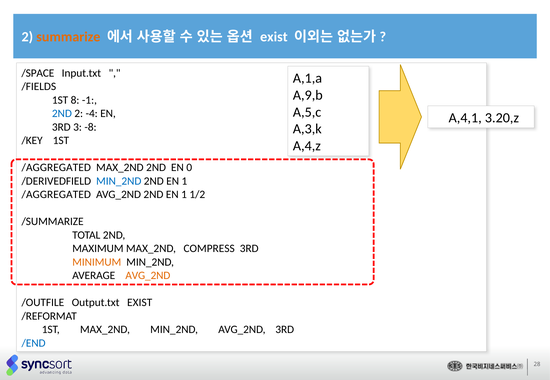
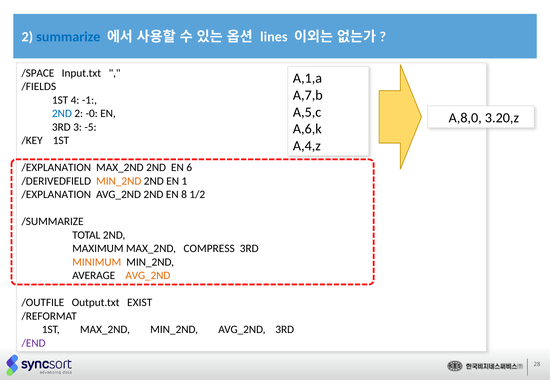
summarize colour: orange -> blue
exist at (274, 37): exist -> lines
A,9,b: A,9,b -> A,7,b
8: 8 -> 4
-4: -4 -> -0
A,4,1: A,4,1 -> A,8,0
-8: -8 -> -5
A,3,k: A,3,k -> A,6,k
/AGGREGATED at (56, 168): /AGGREGATED -> /EXPLANATION
0: 0 -> 6
MIN_2ND at (119, 181) colour: blue -> orange
/AGGREGATED at (56, 195): /AGGREGATED -> /EXPLANATION
AVG_2ND 2ND EN 1: 1 -> 8
/END colour: blue -> purple
